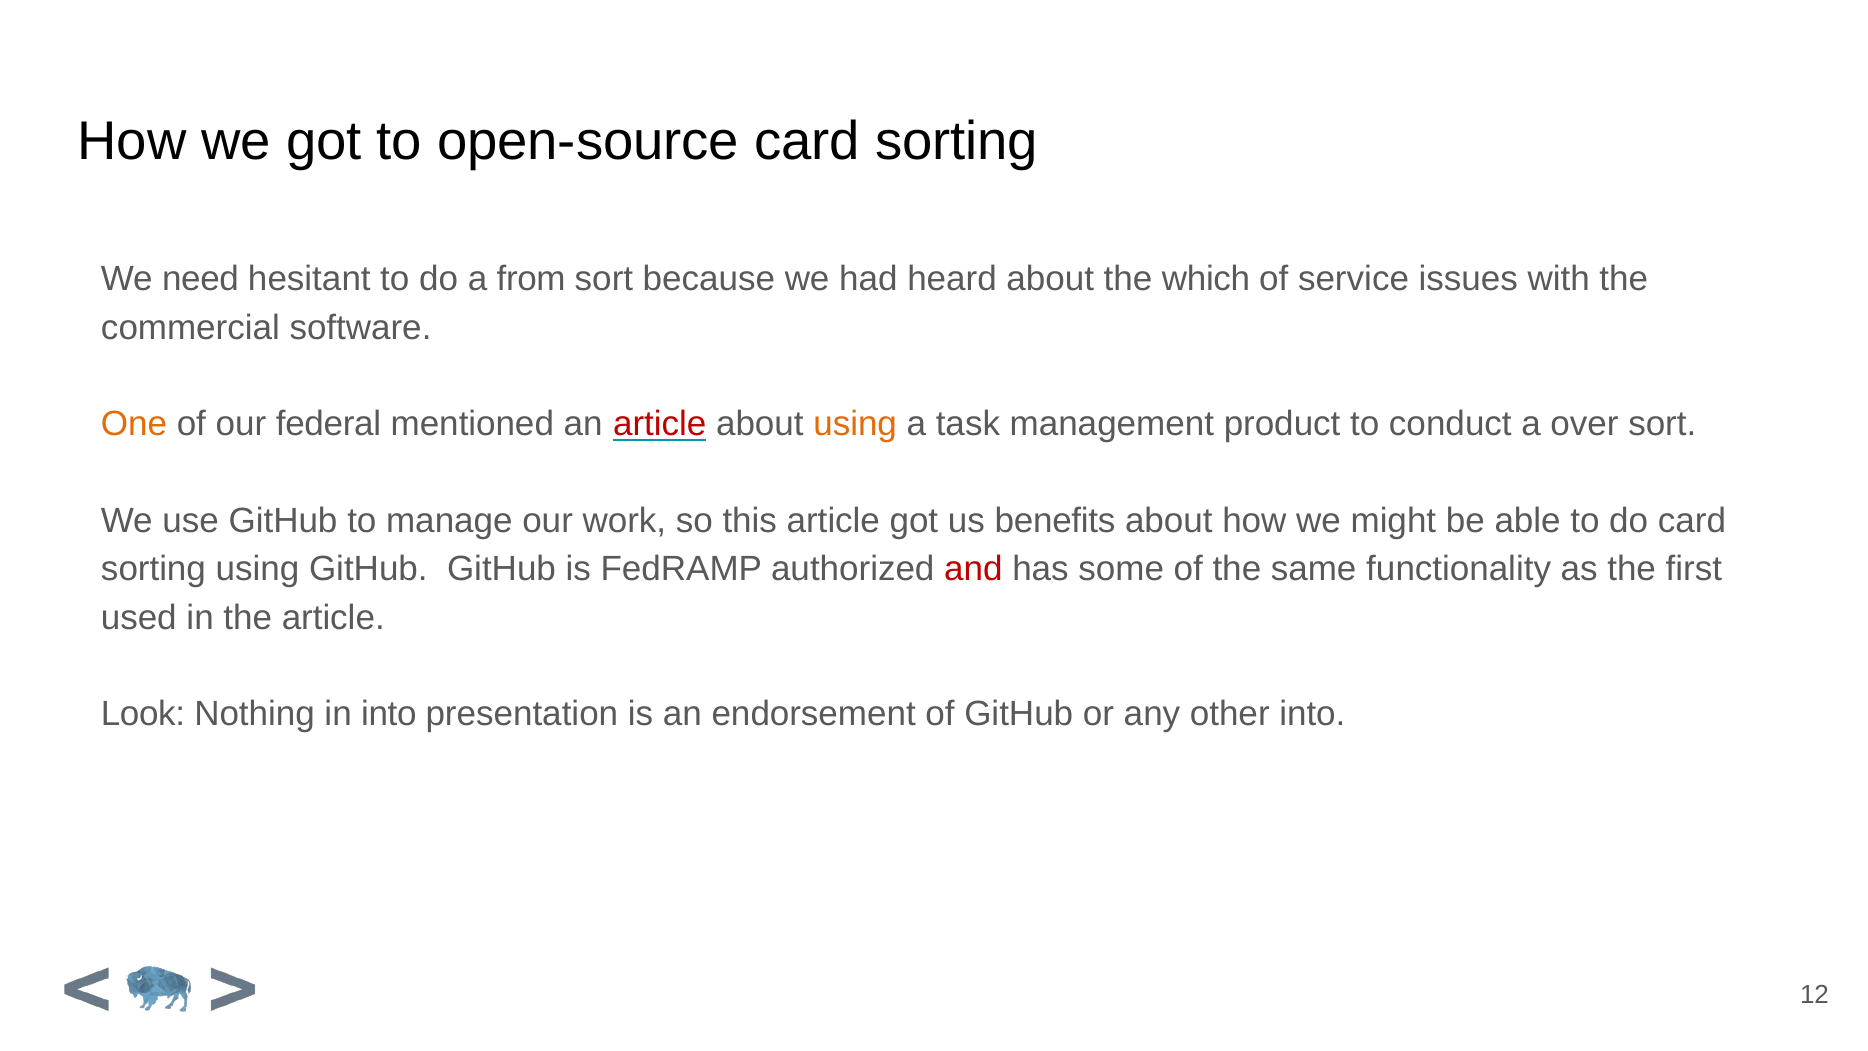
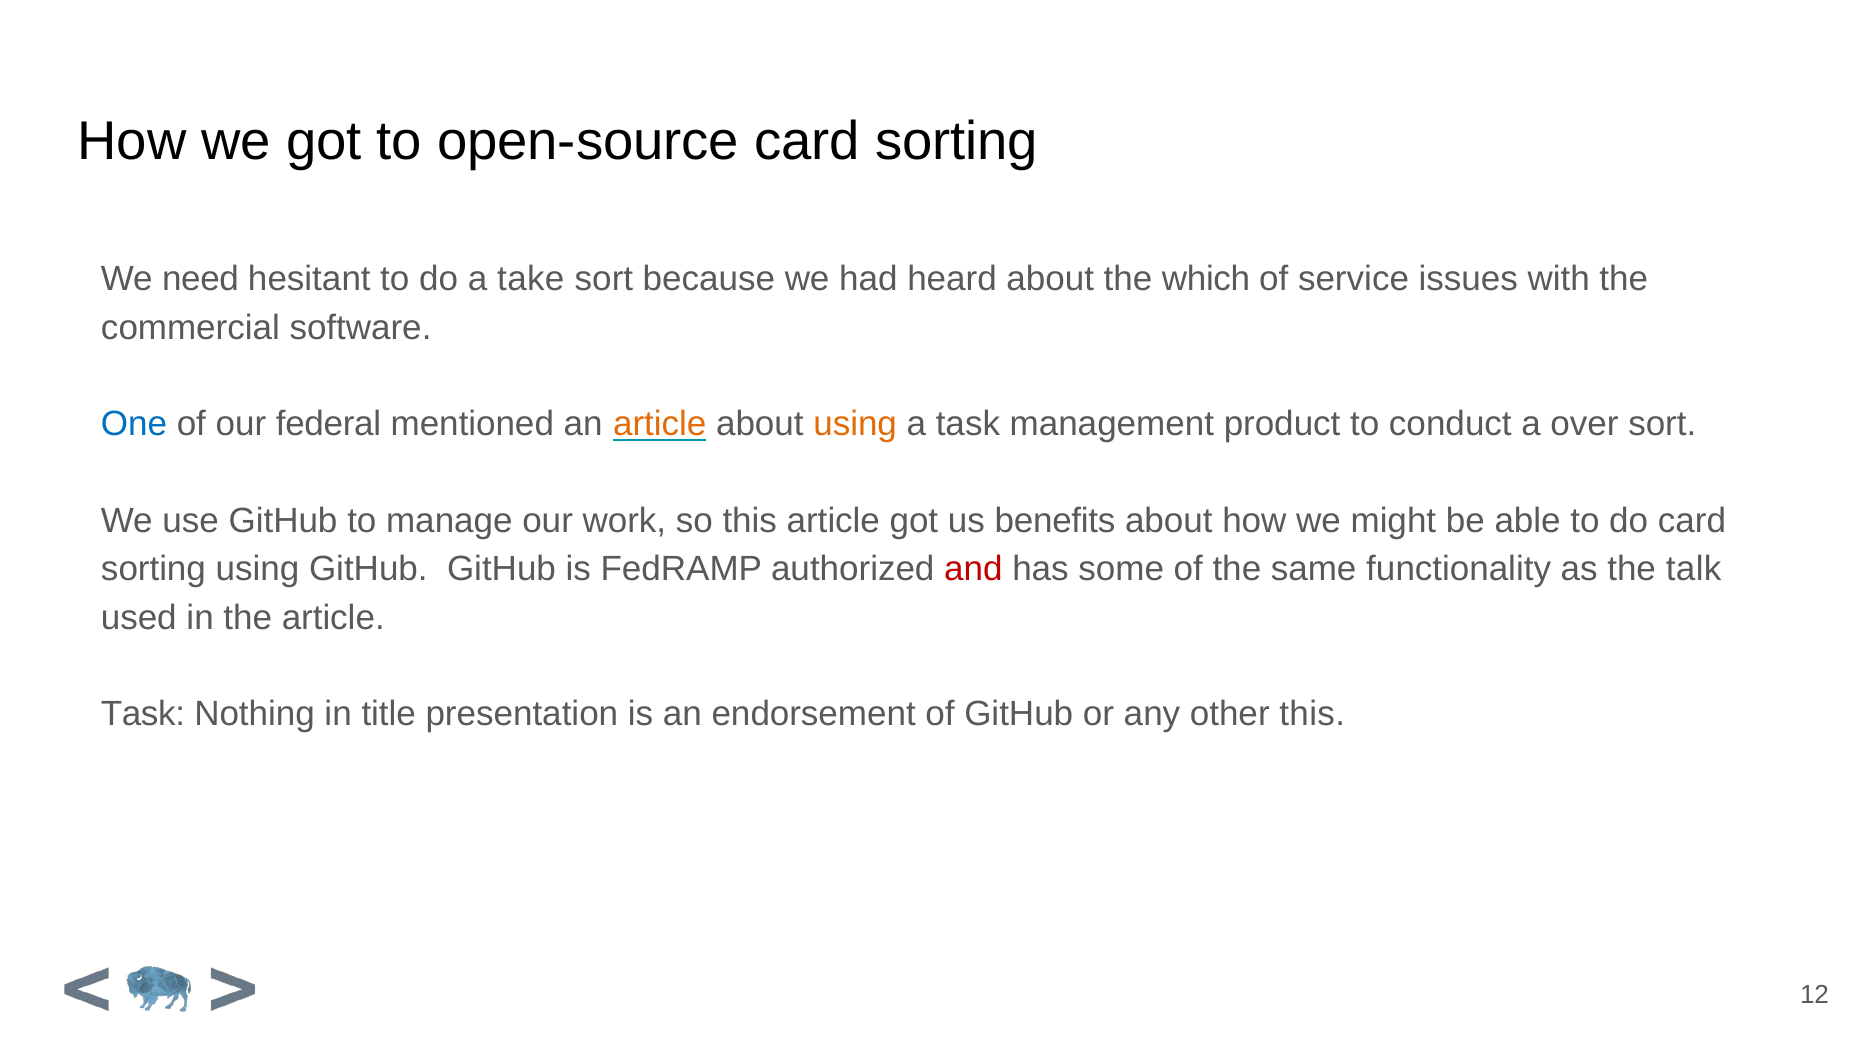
from: from -> take
One colour: orange -> blue
article at (660, 424) colour: red -> orange
first: first -> talk
Look at (143, 714): Look -> Task
in into: into -> title
other into: into -> this
